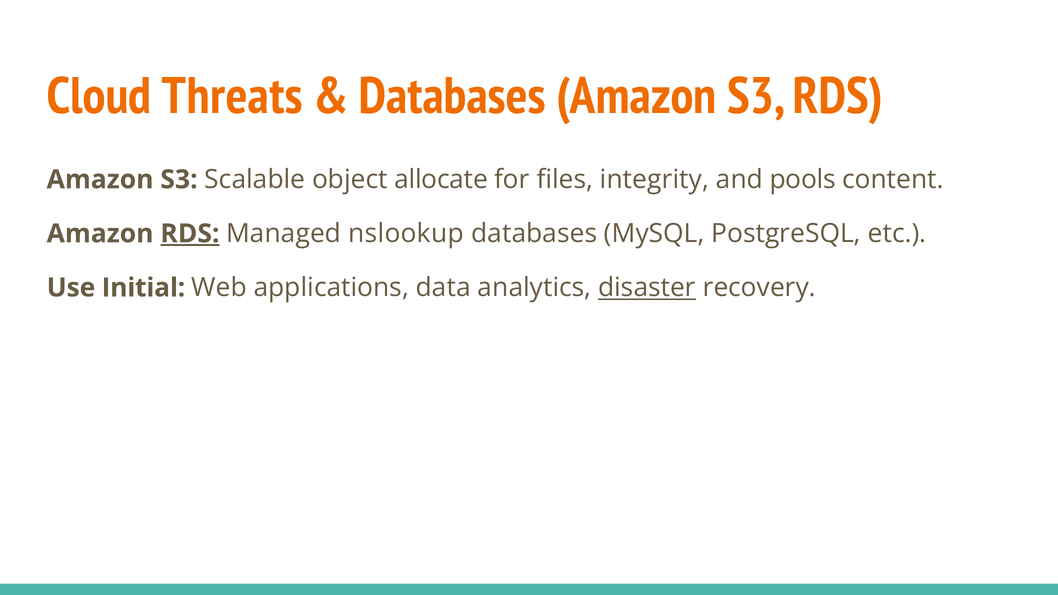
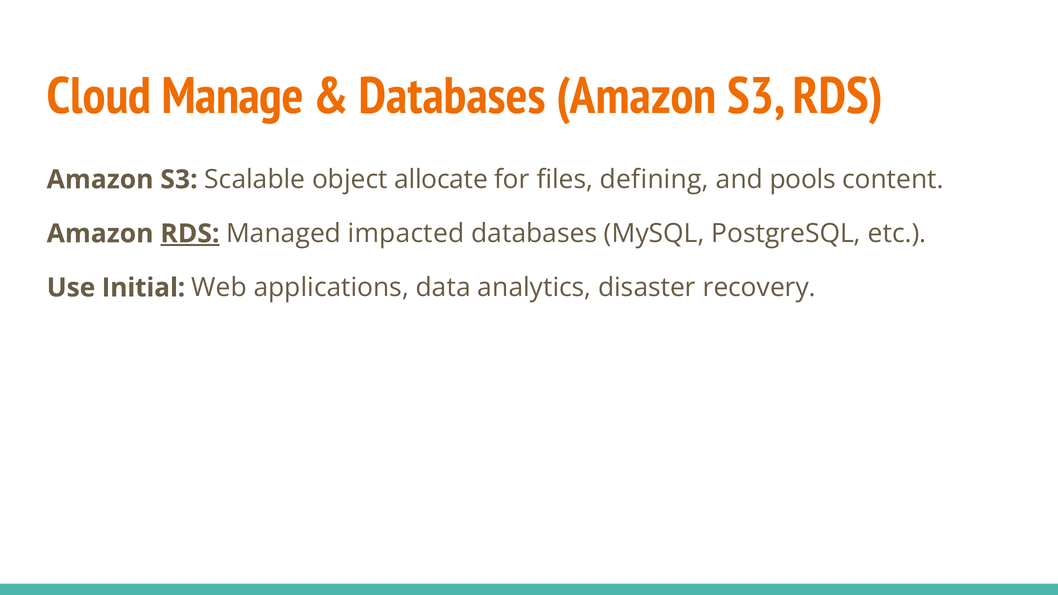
Threats: Threats -> Manage
integrity: integrity -> defining
nslookup: nslookup -> impacted
disaster underline: present -> none
